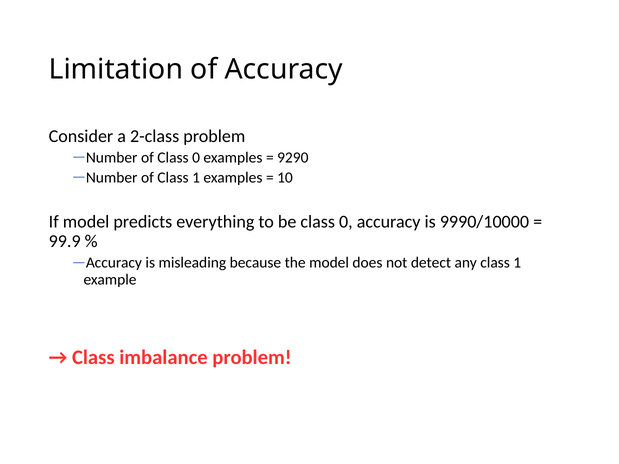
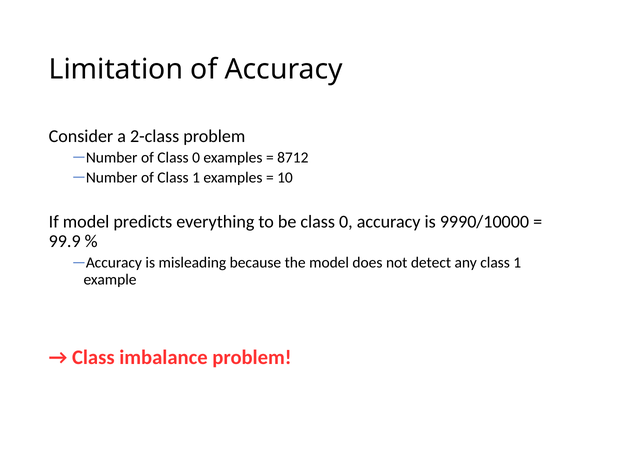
9290: 9290 -> 8712
